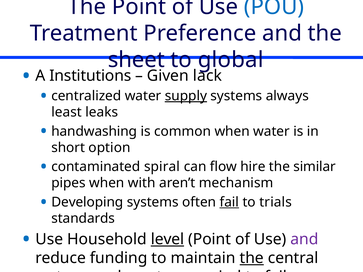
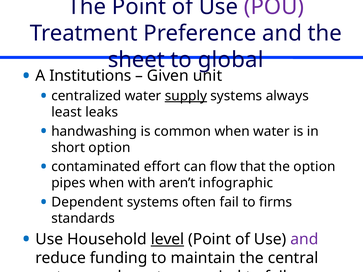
POU colour: blue -> purple
lack: lack -> unit
contaminated spiral: spiral -> effort
hire: hire -> that
the similar: similar -> option
mechanism: mechanism -> infographic
Developing: Developing -> Dependent
fail underline: present -> none
trials: trials -> firms
the at (252, 258) underline: present -> none
